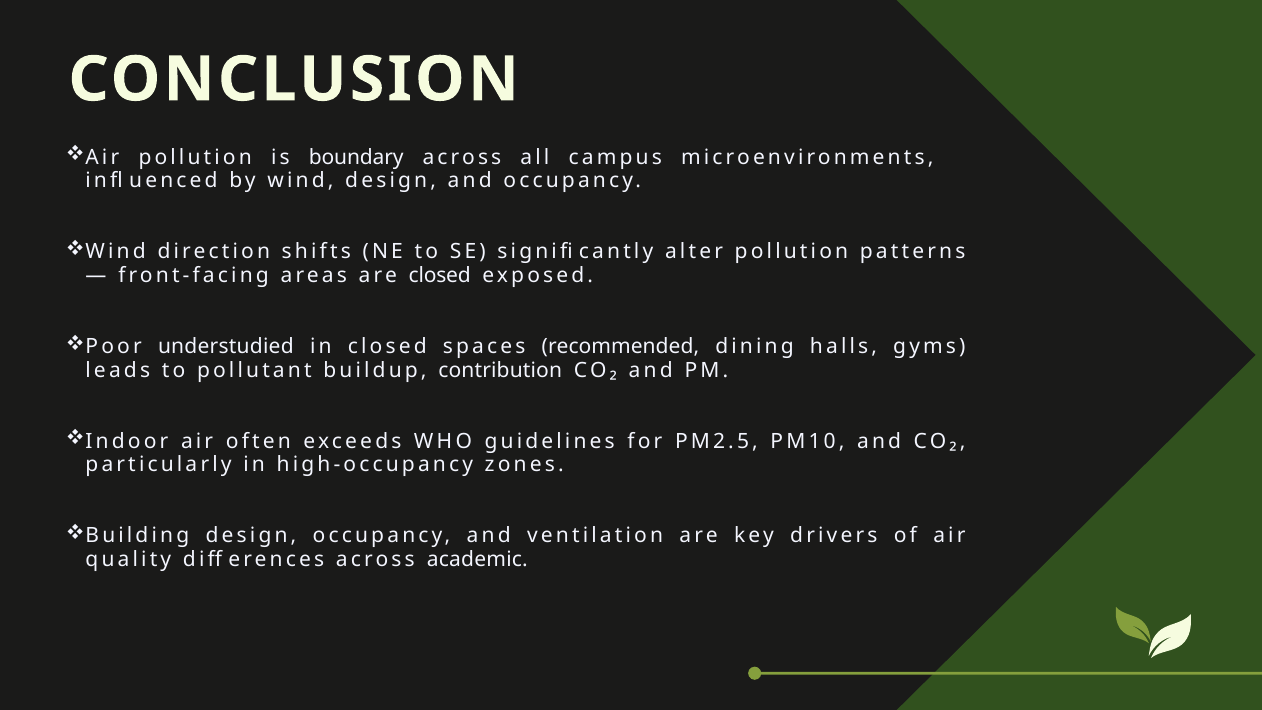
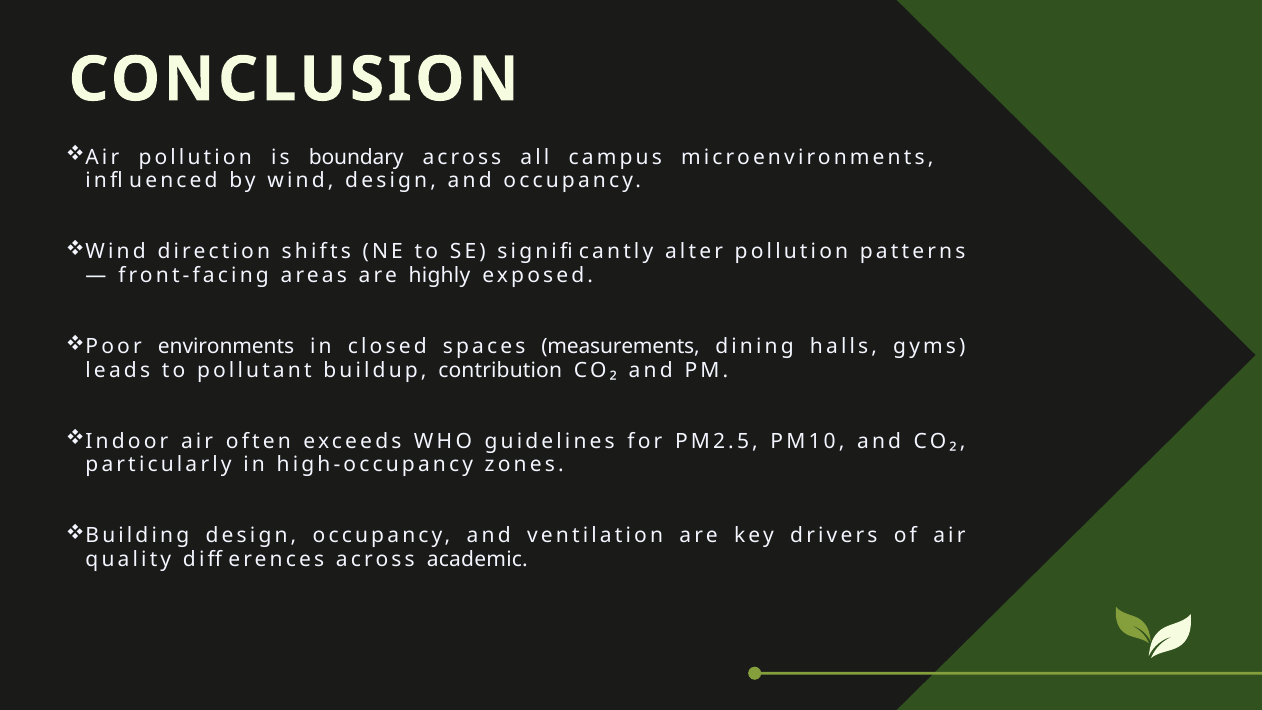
are closed: closed -> highly
understudied: understudied -> environments
recommended: recommended -> measurements
